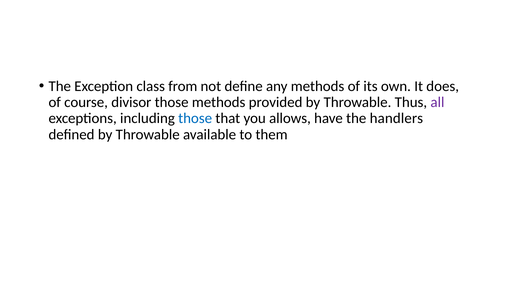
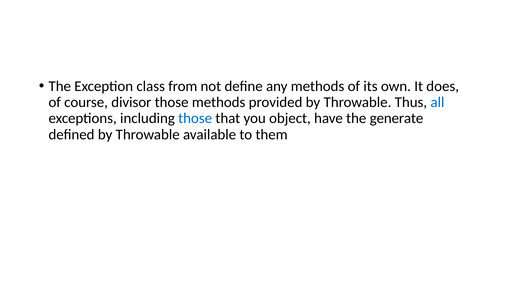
all colour: purple -> blue
allows: allows -> object
handlers: handlers -> generate
